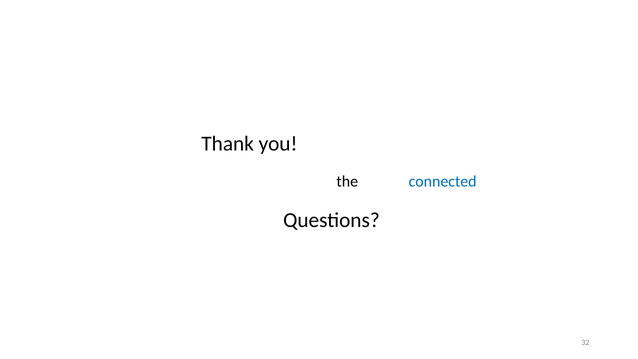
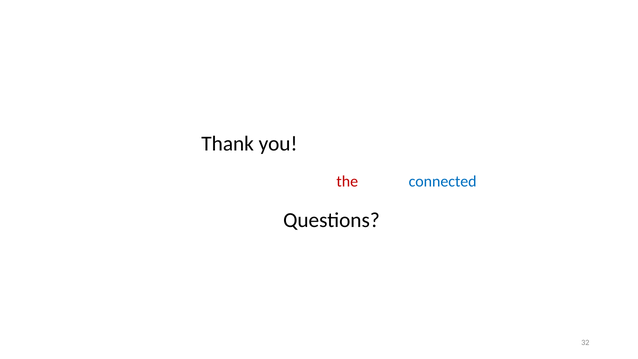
the colour: black -> red
